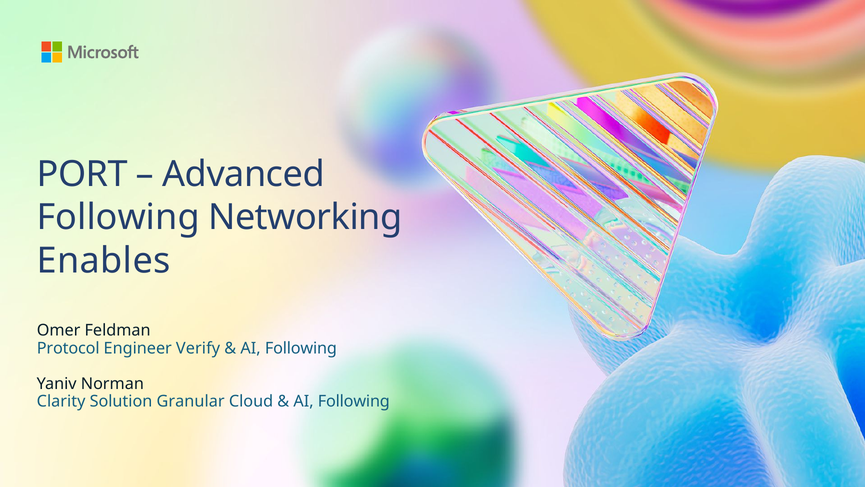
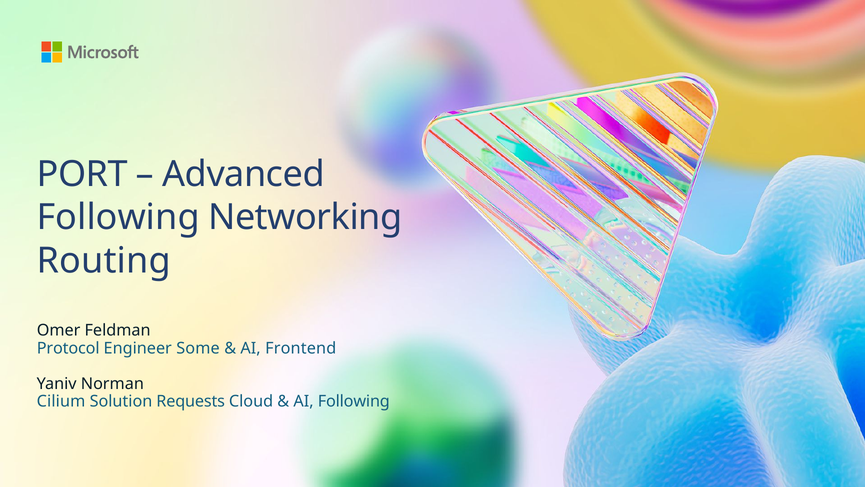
Enables: Enables -> Routing
Verify: Verify -> Some
Following at (301, 348): Following -> Frontend
Clarity: Clarity -> Cilium
Granular: Granular -> Requests
